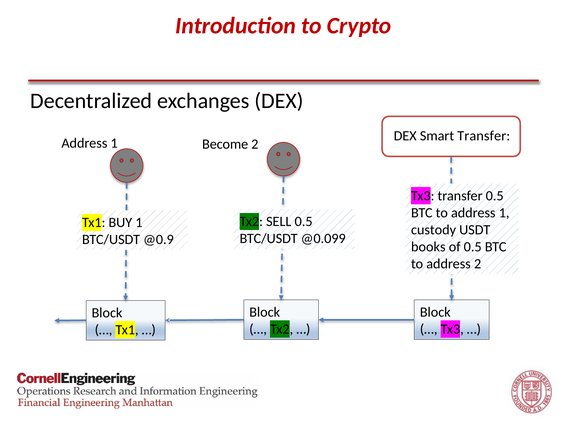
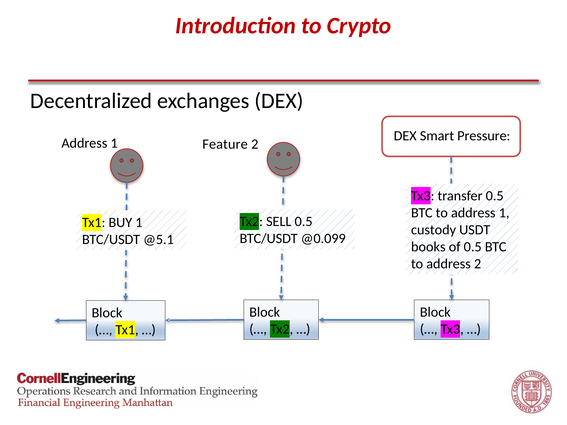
Smart Transfer: Transfer -> Pressure
Become: Become -> Feature
@0.9: @0.9 -> @5.1
